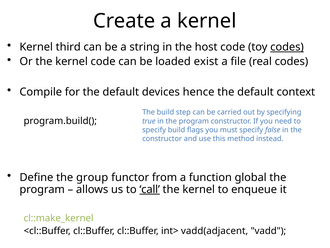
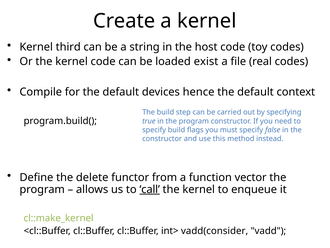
codes at (287, 47) underline: present -> none
group: group -> delete
global: global -> vector
vadd(adjacent: vadd(adjacent -> vadd(consider
